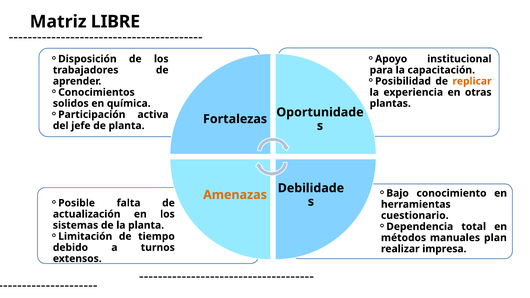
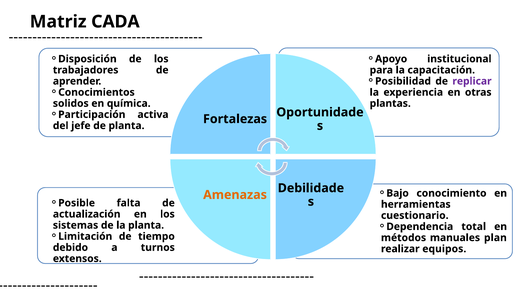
LIBRE: LIBRE -> CADA
replicar colour: orange -> purple
impresa: impresa -> equipos
